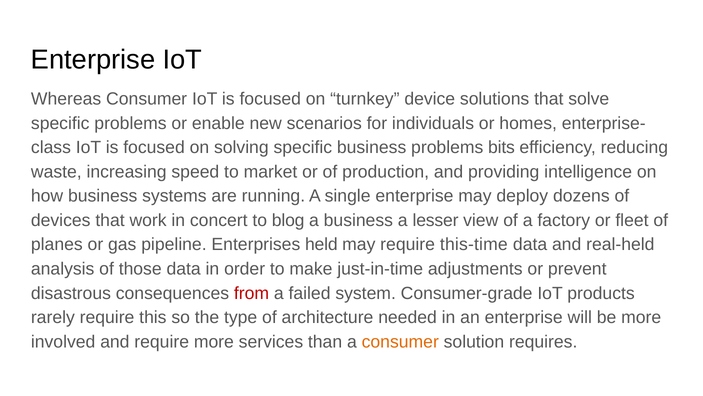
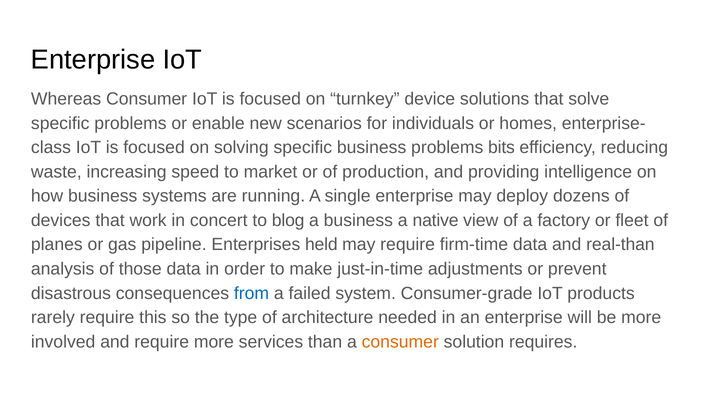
lesser: lesser -> native
this-time: this-time -> firm-time
real-held: real-held -> real-than
from colour: red -> blue
